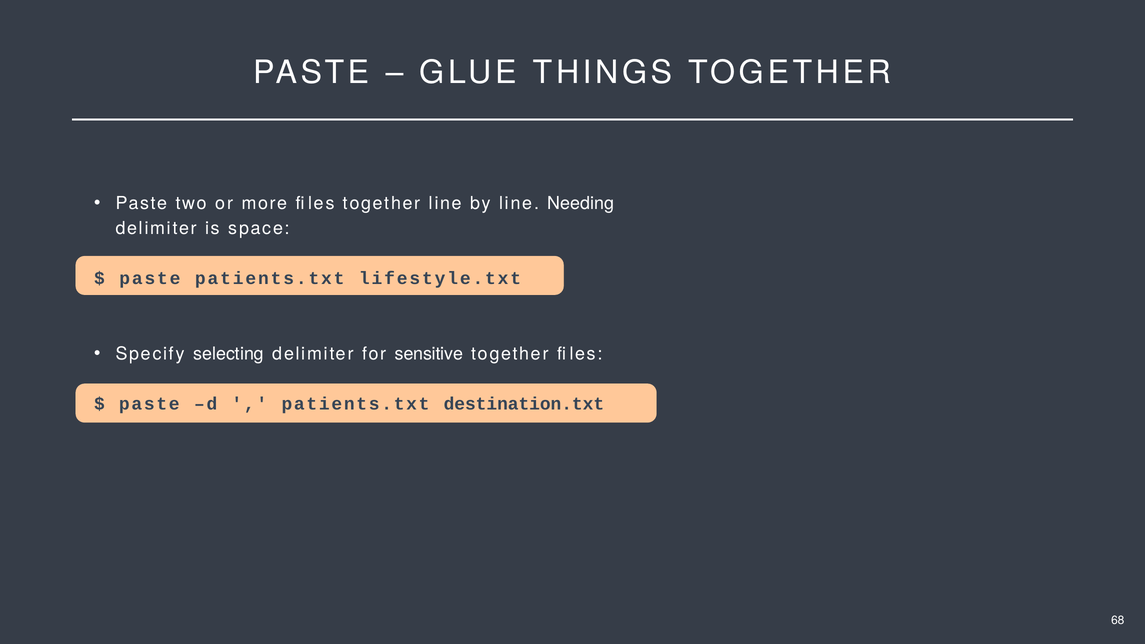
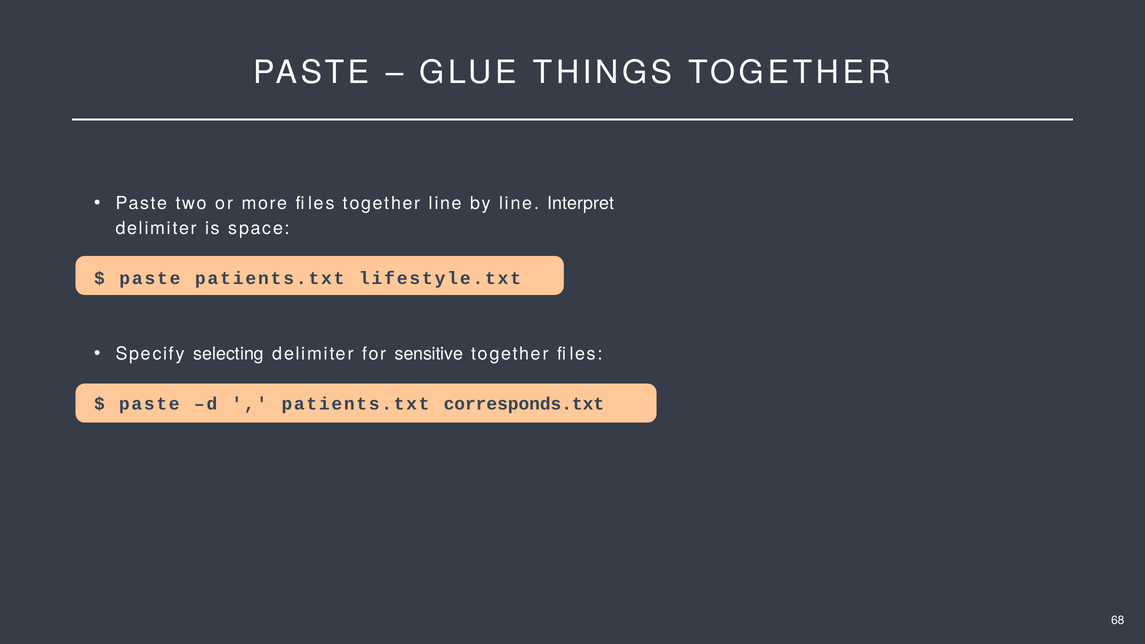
Needing: Needing -> Interpret
destination.txt: destination.txt -> corresponds.txt
